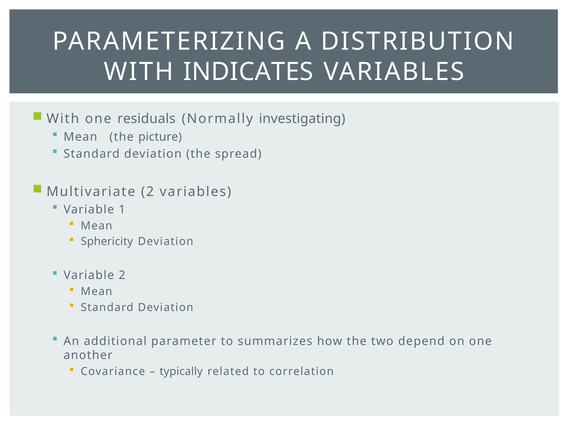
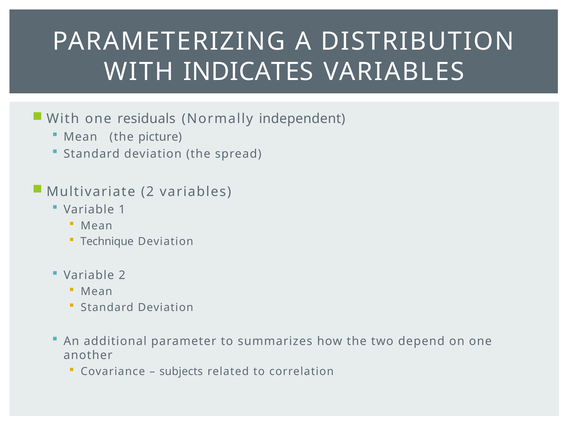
investigating: investigating -> independent
Sphericity: Sphericity -> Technique
typically: typically -> subjects
